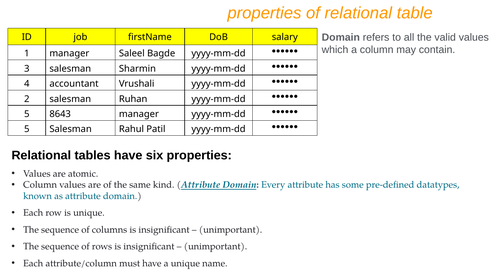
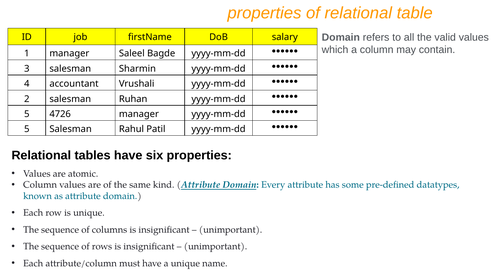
8643: 8643 -> 4726
